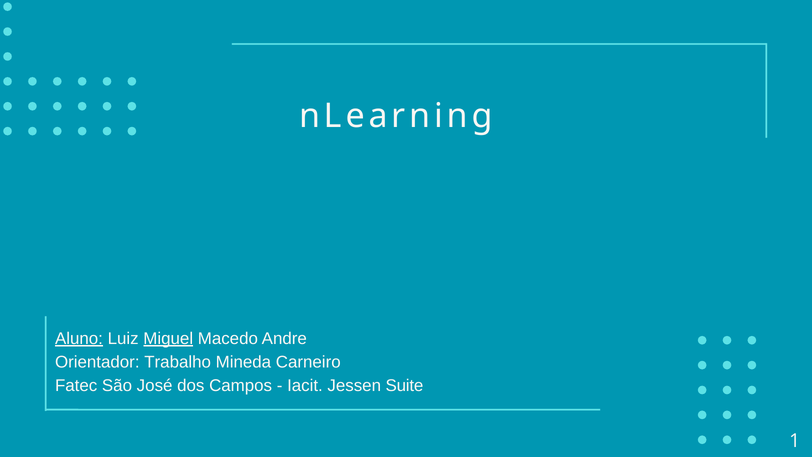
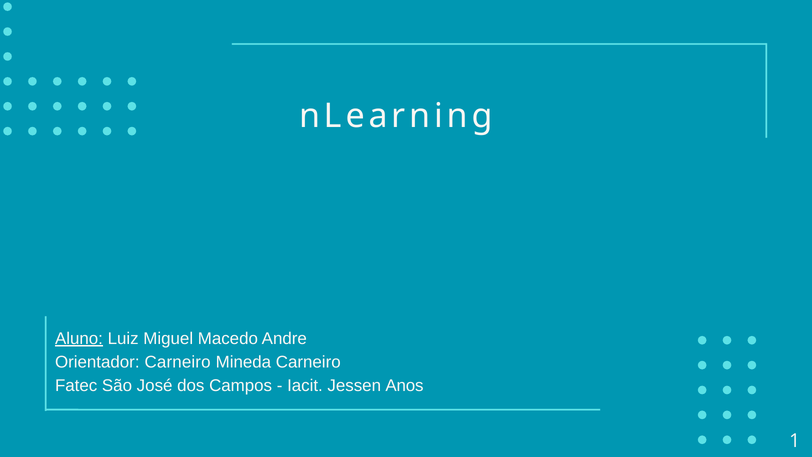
Miguel underline: present -> none
Orientador Trabalho: Trabalho -> Carneiro
Suite: Suite -> Anos
